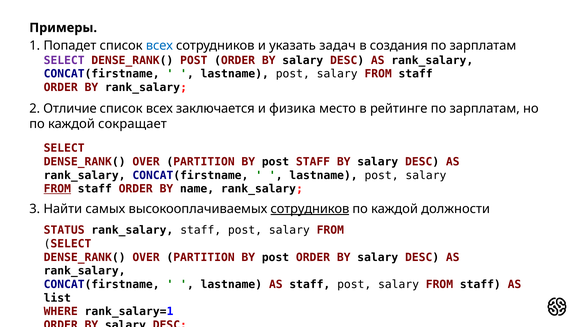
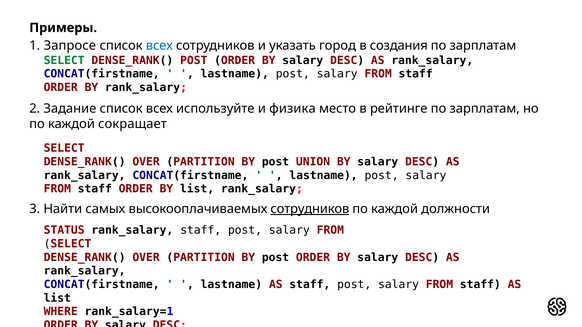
Попадет: Попадет -> Запросе
задач: задач -> город
SELECT at (64, 60) colour: purple -> green
Отличие: Отличие -> Задание
заключается: заключается -> используйте
post STAFF: STAFF -> UNION
FROM at (57, 189) underline: present -> none
BY name: name -> list
